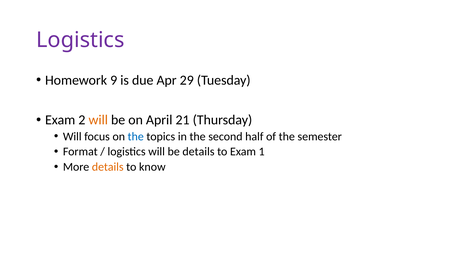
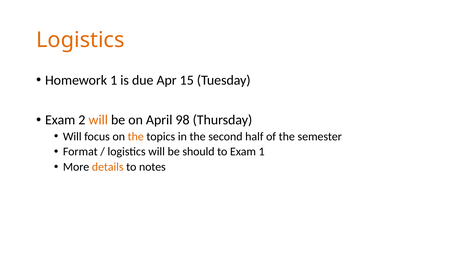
Logistics at (80, 40) colour: purple -> orange
Homework 9: 9 -> 1
29: 29 -> 15
21: 21 -> 98
the at (136, 137) colour: blue -> orange
be details: details -> should
know: know -> notes
